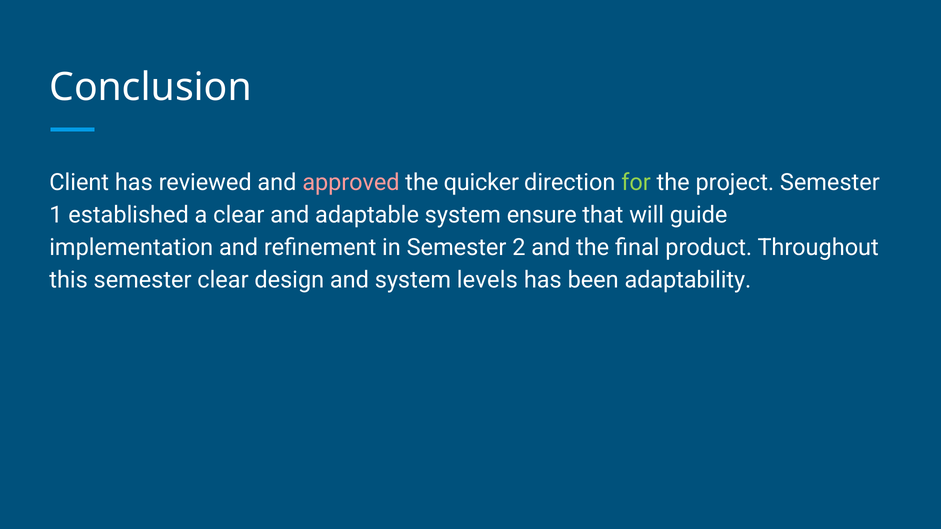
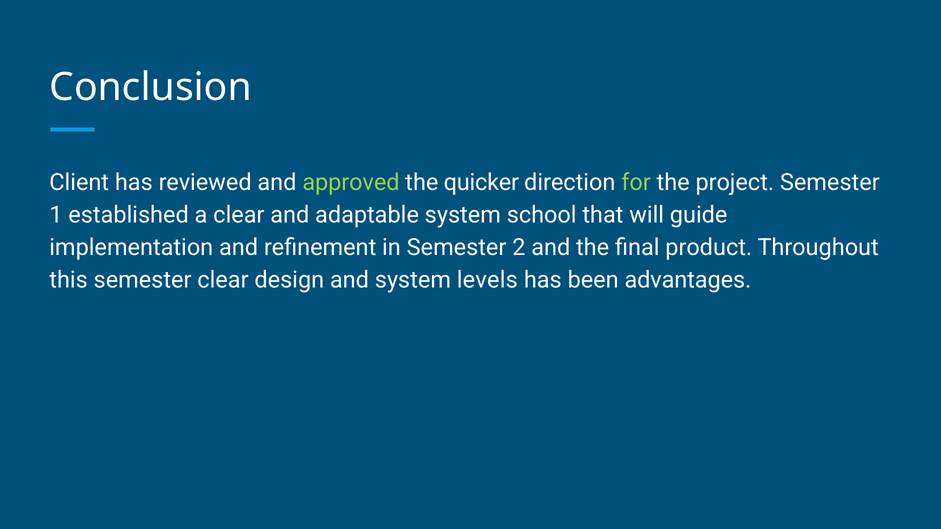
approved colour: pink -> light green
ensure: ensure -> school
adaptability: adaptability -> advantages
